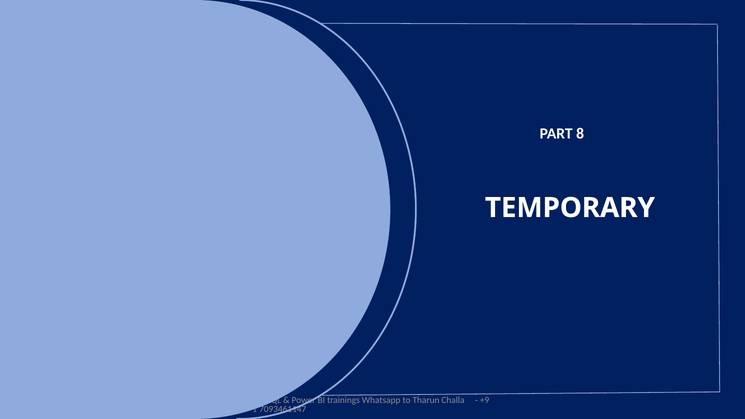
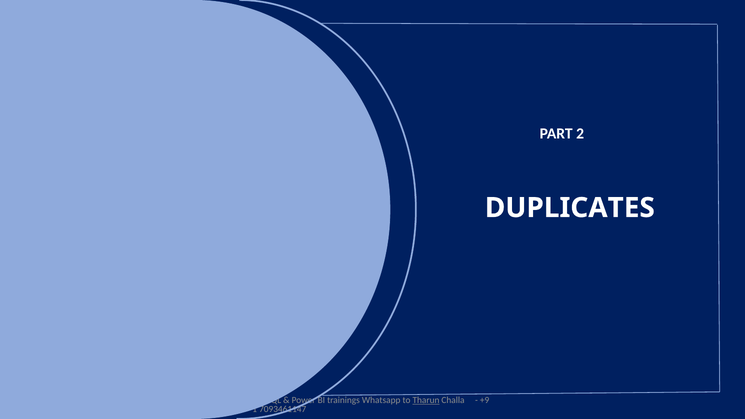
8: 8 -> 2
TEMPORARY: TEMPORARY -> DUPLICATES
Tharun underline: none -> present
